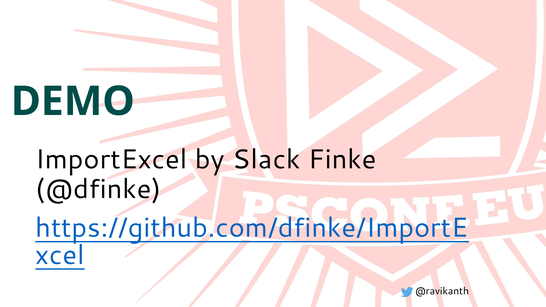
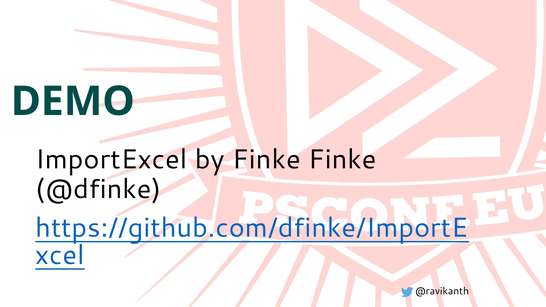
by Slack: Slack -> Finke
